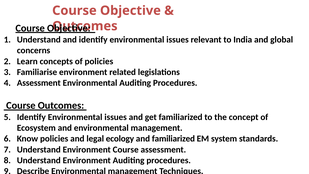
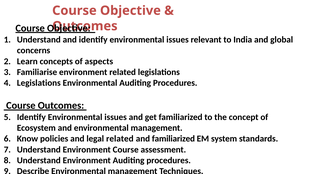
of policies: policies -> aspects
Assessment at (39, 83): Assessment -> Legislations
legal ecology: ecology -> related
